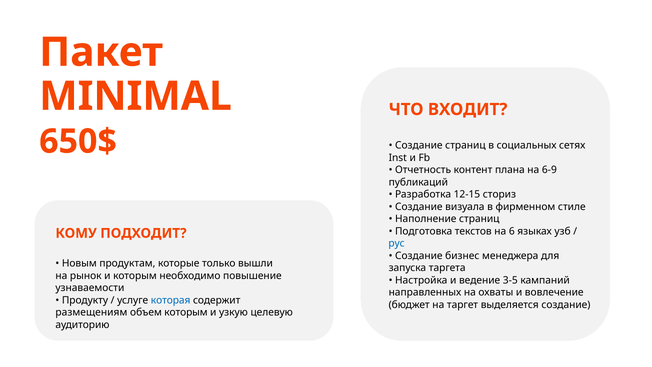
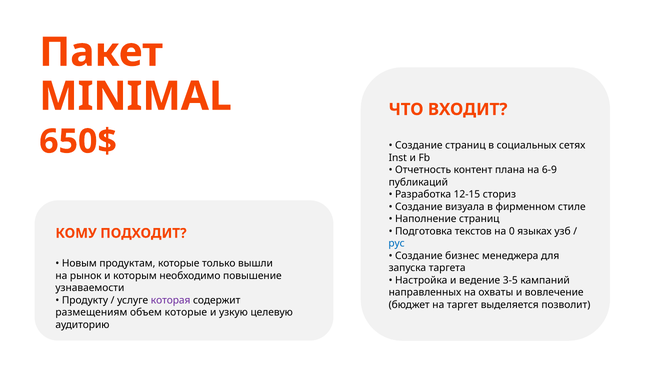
6: 6 -> 0
которая colour: blue -> purple
выделяется создание: создание -> позволит
объем которым: которым -> которые
